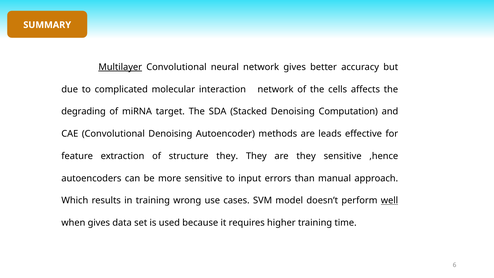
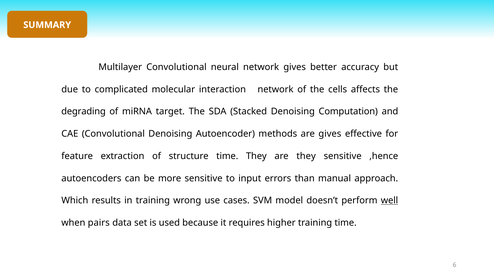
Multilayer underline: present -> none
are leads: leads -> gives
structure they: they -> time
when gives: gives -> pairs
